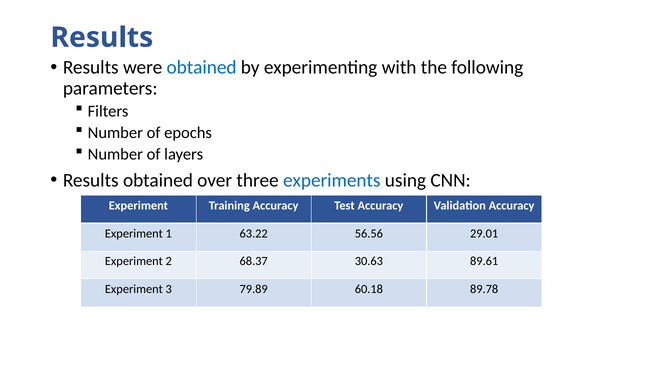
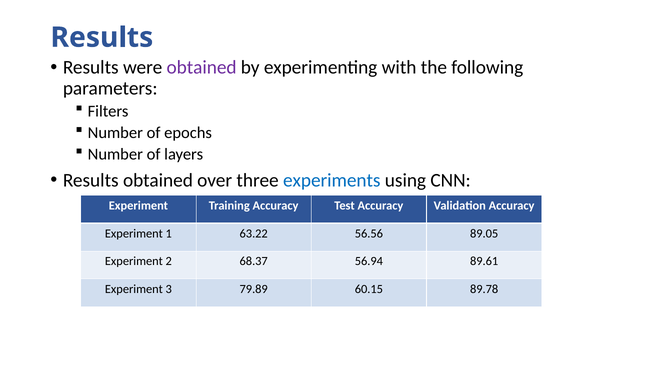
obtained at (202, 67) colour: blue -> purple
29.01: 29.01 -> 89.05
30.63: 30.63 -> 56.94
60.18: 60.18 -> 60.15
